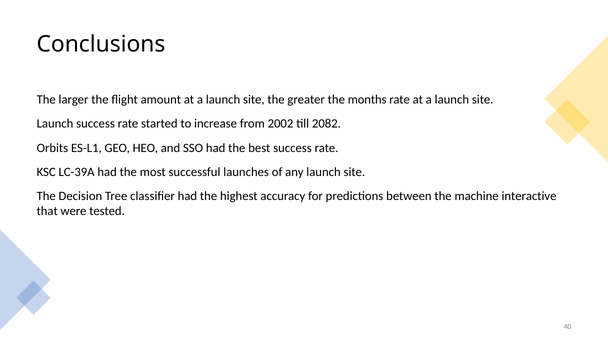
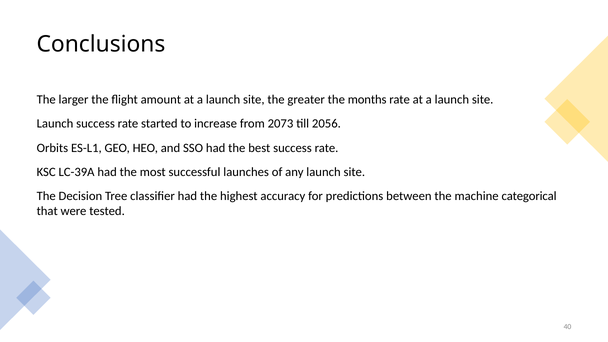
2002: 2002 -> 2073
2082: 2082 -> 2056
interactive: interactive -> categorical
